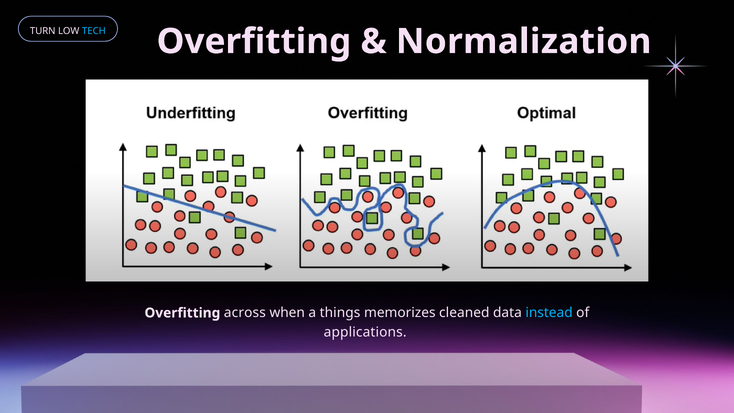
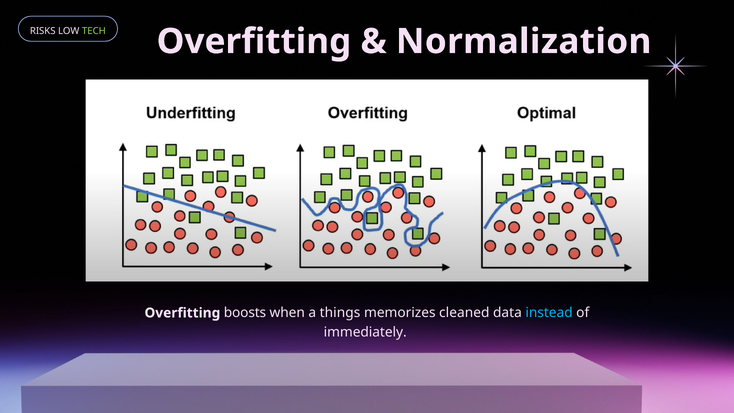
TURN: TURN -> RISKS
TECH colour: light blue -> light green
across: across -> boosts
applications: applications -> immediately
